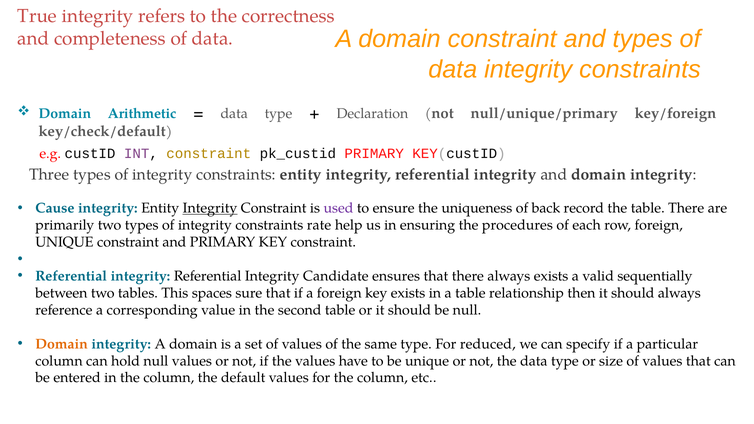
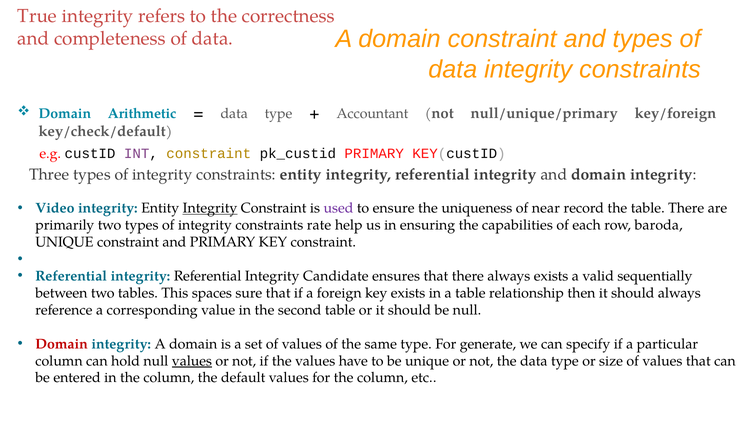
Declaration: Declaration -> Accountant
Cause: Cause -> Video
back: back -> near
procedures: procedures -> capabilities
row foreign: foreign -> baroda
Domain at (62, 344) colour: orange -> red
reduced: reduced -> generate
values at (192, 361) underline: none -> present
